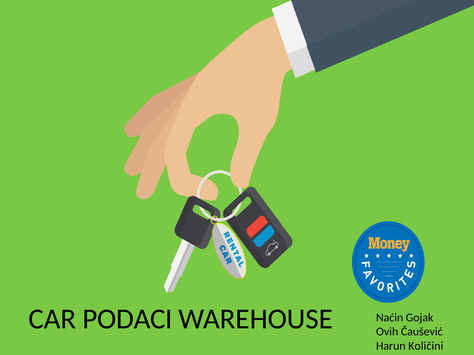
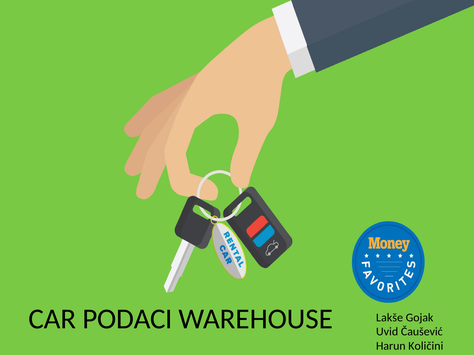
Naćin: Naćin -> Lakše
Ovih: Ovih -> Uvid
